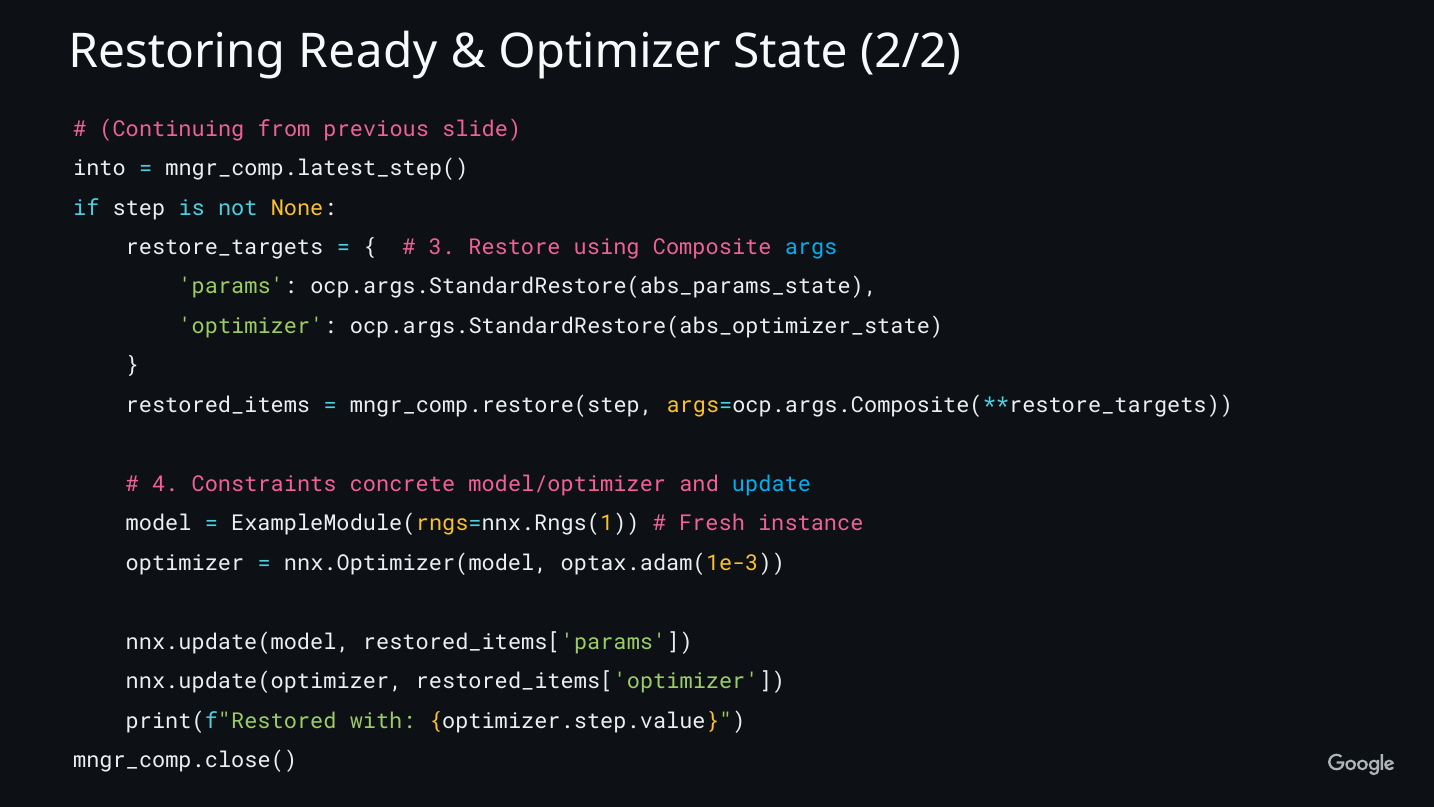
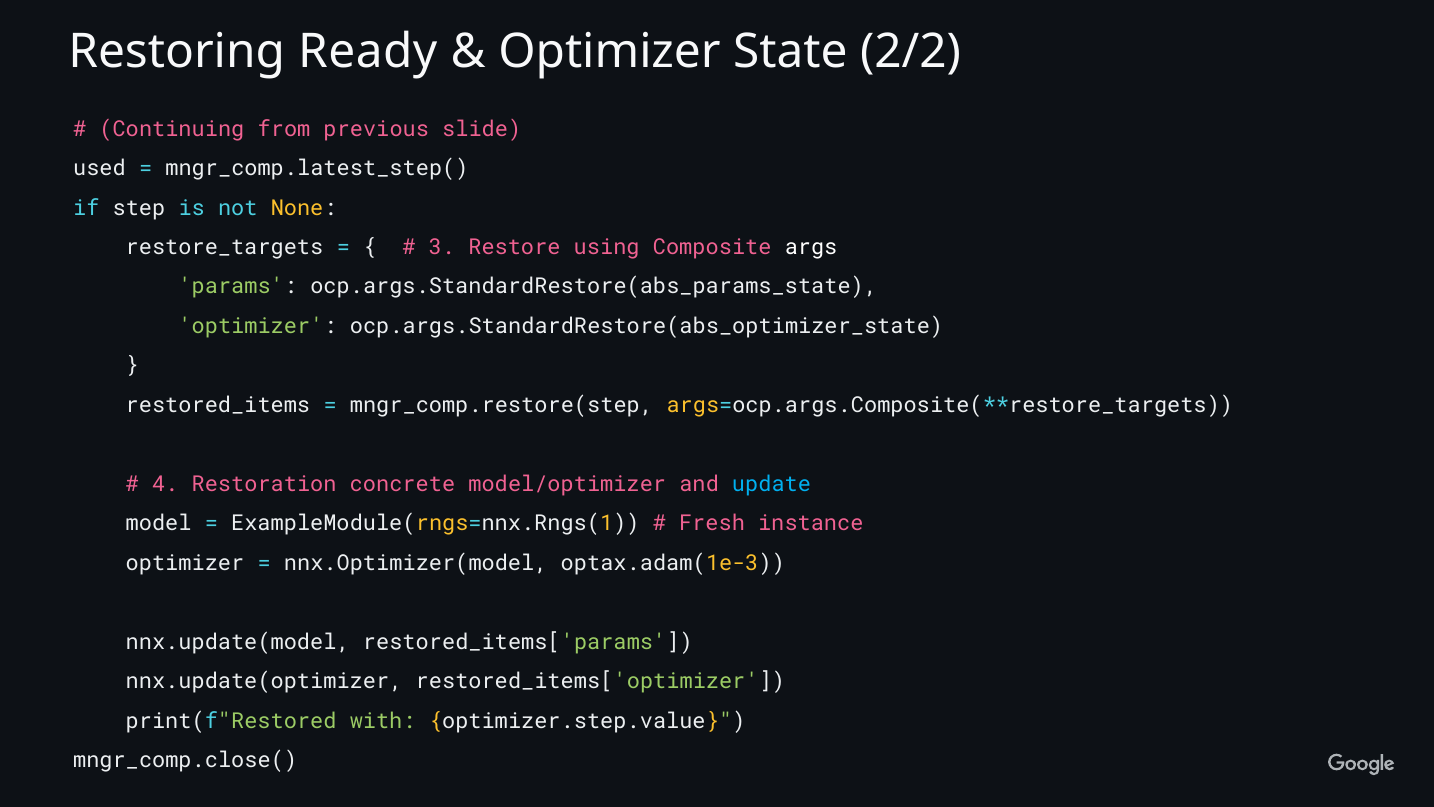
into: into -> used
args colour: light blue -> white
Constraints: Constraints -> Restoration
